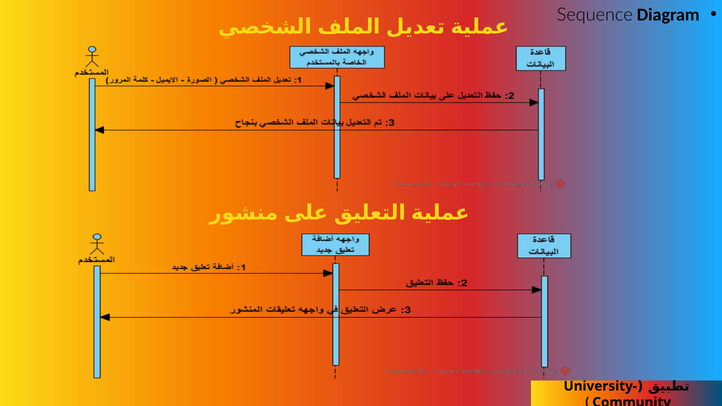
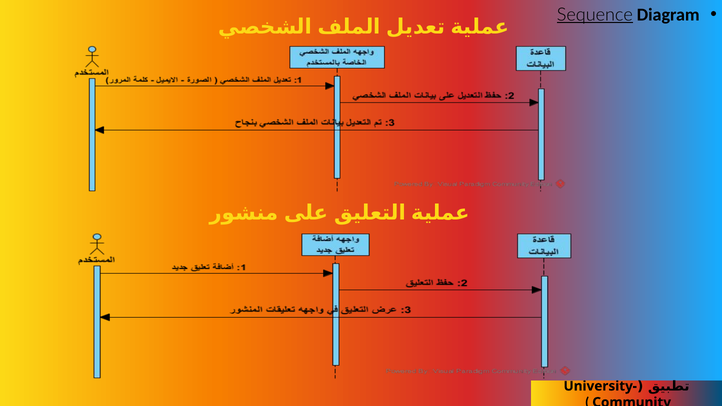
Sequence underline: none -> present
